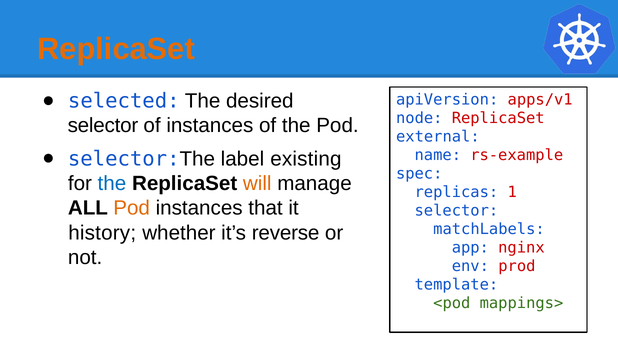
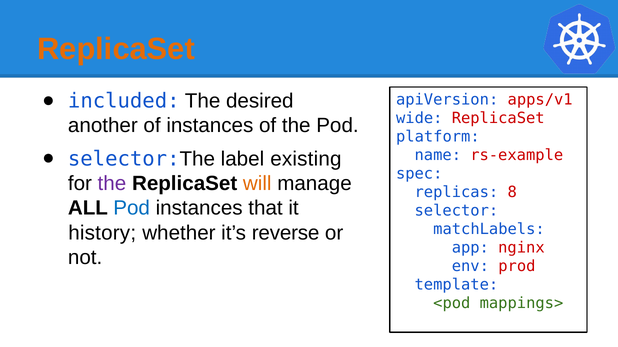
selected: selected -> included
node: node -> wide
selector at (103, 126): selector -> another
external: external -> platform
the at (112, 184) colour: blue -> purple
1: 1 -> 8
Pod at (132, 209) colour: orange -> blue
